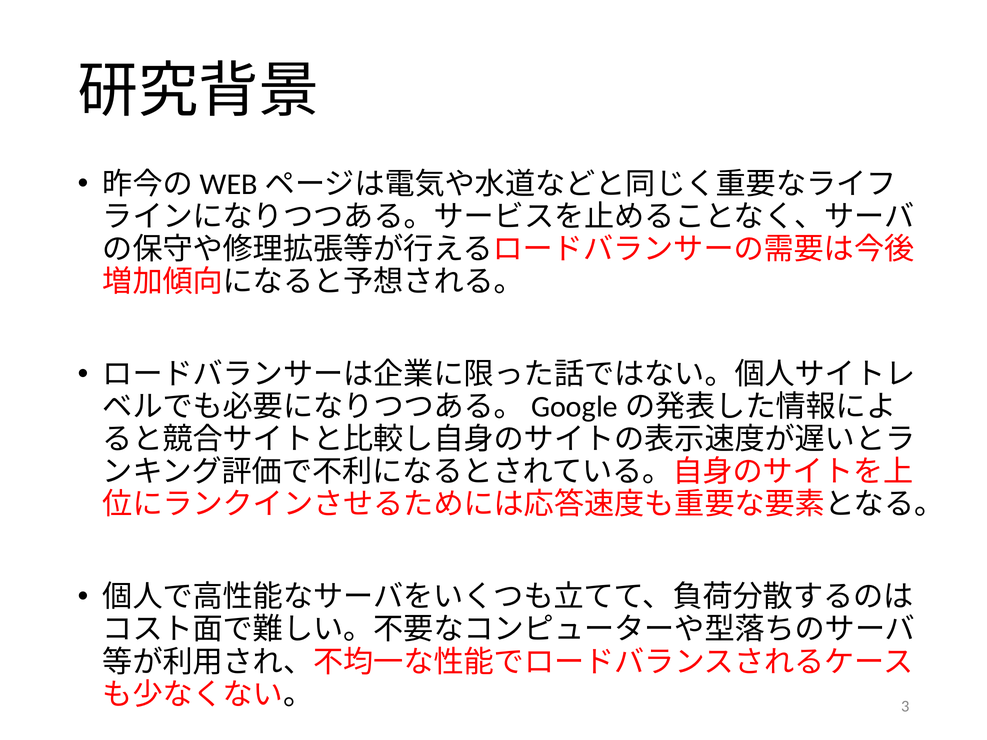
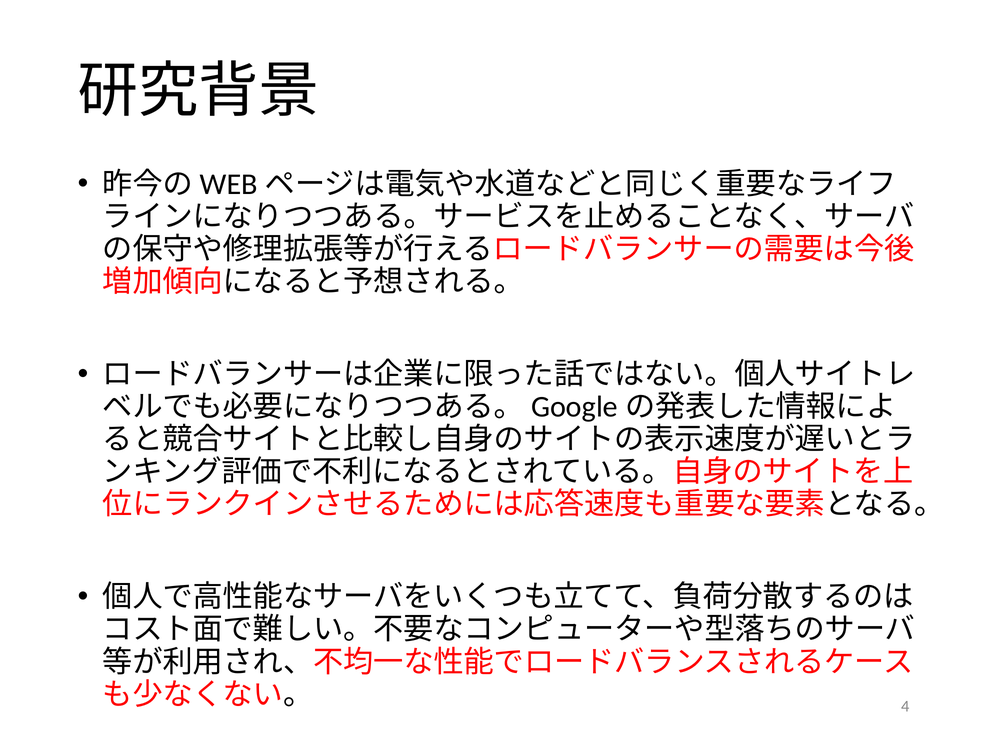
3: 3 -> 4
